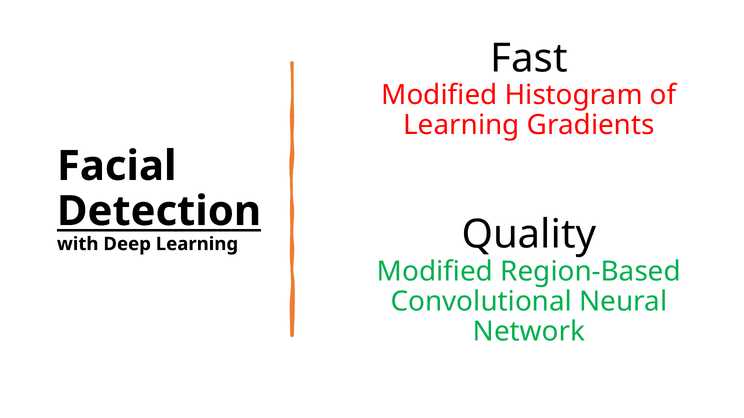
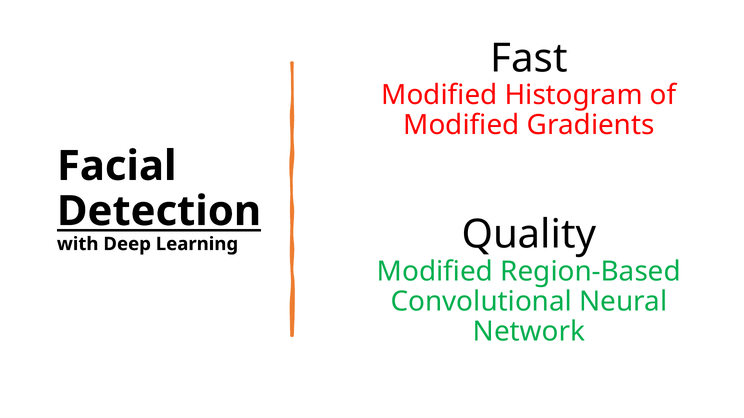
Learning at (461, 125): Learning -> Modified
